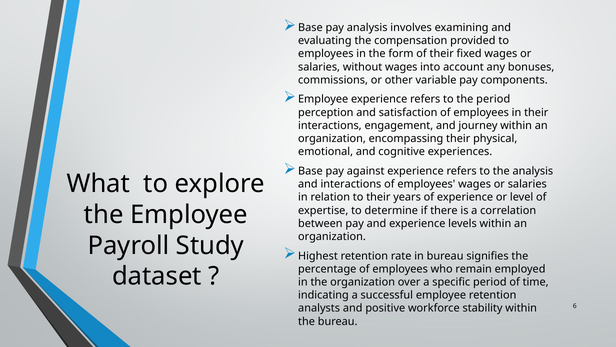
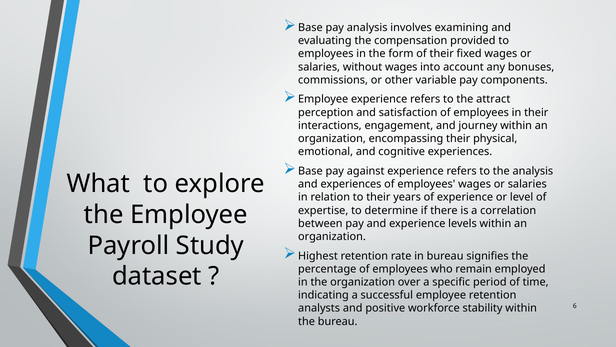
the period: period -> attract
and interactions: interactions -> experiences
